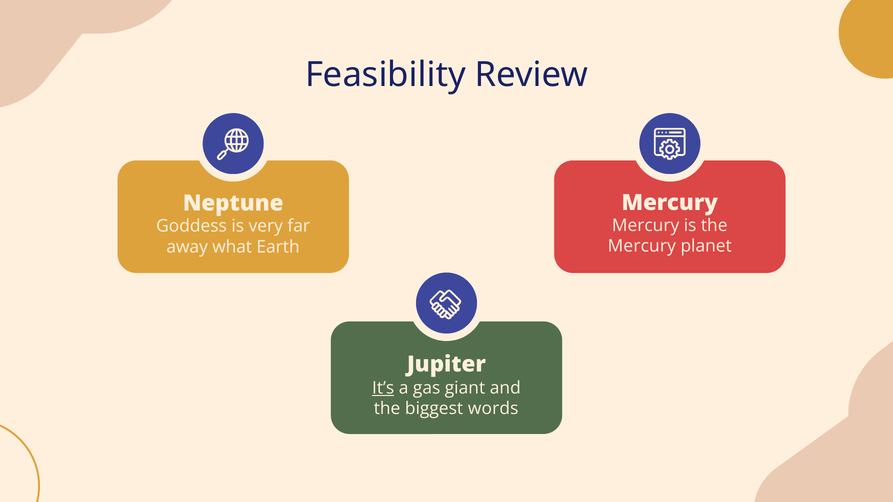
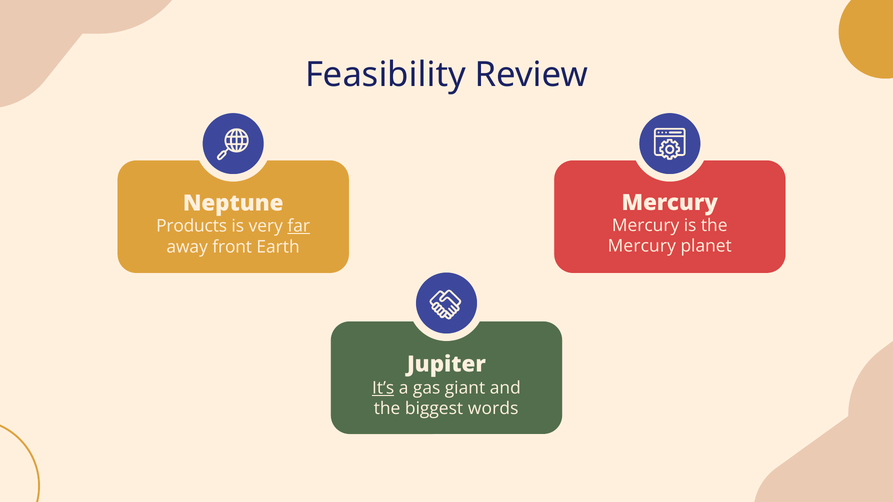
Goddess: Goddess -> Products
far underline: none -> present
what: what -> front
